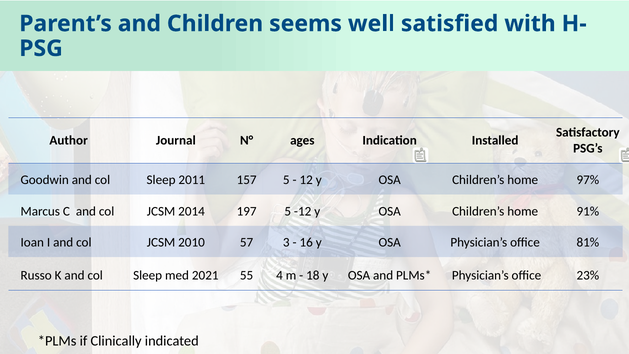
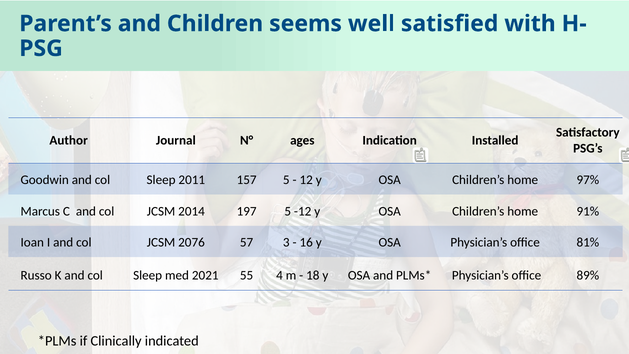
2010: 2010 -> 2076
23%: 23% -> 89%
